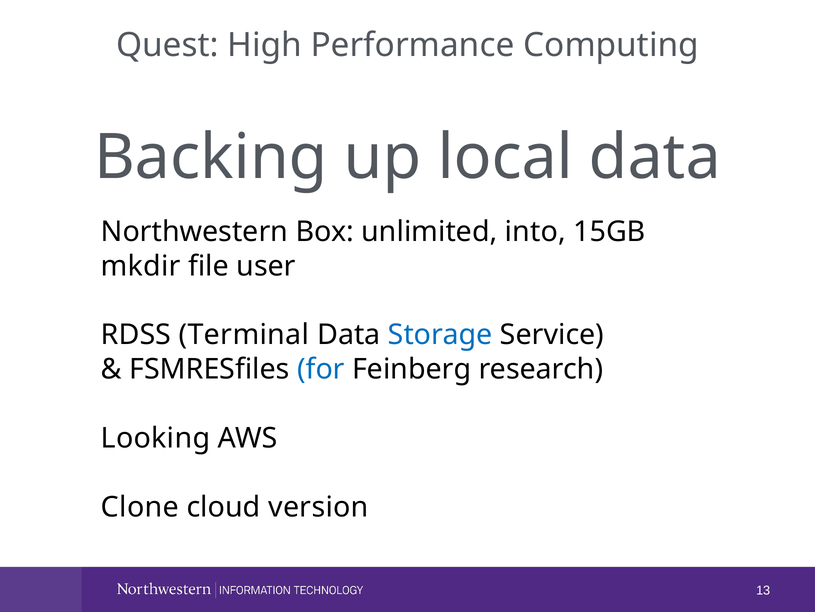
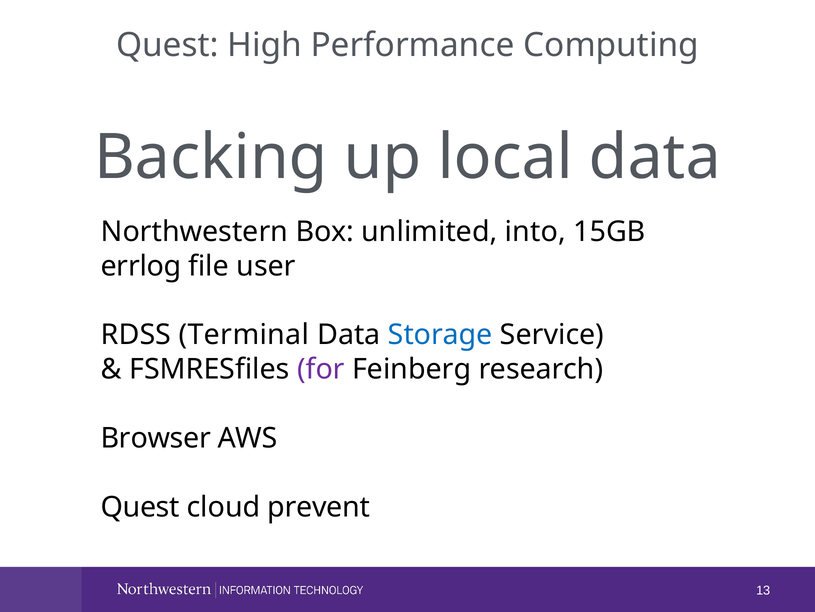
mkdir: mkdir -> errlog
for colour: blue -> purple
Looking: Looking -> Browser
Clone at (140, 506): Clone -> Quest
version: version -> prevent
